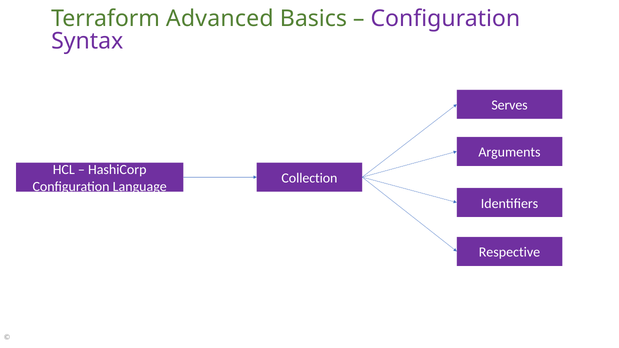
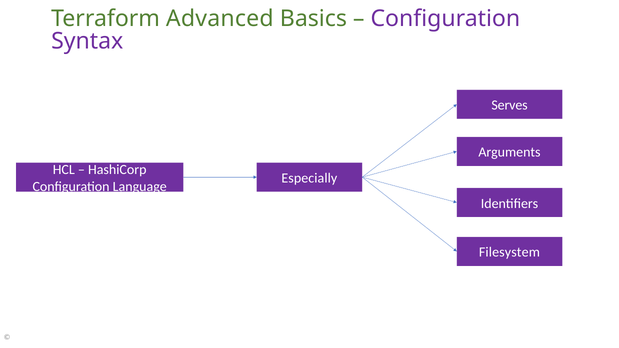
Collection: Collection -> Especially
Respective: Respective -> Filesystem
